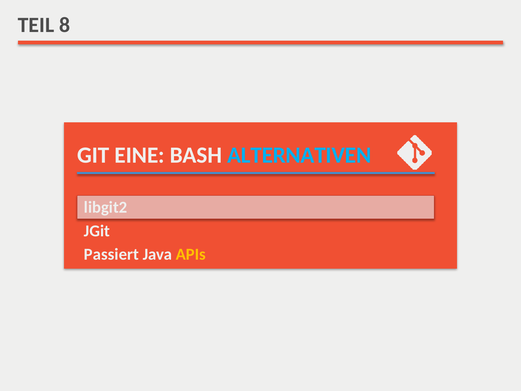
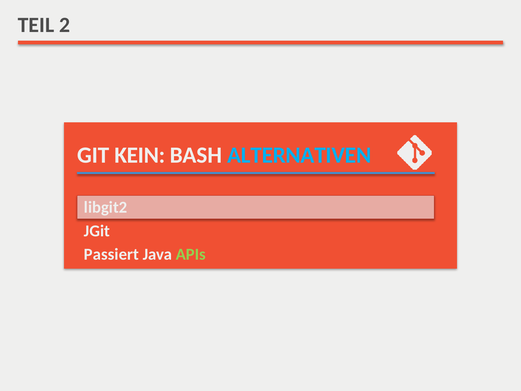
8: 8 -> 2
EINE: EINE -> KEIN
APIs colour: yellow -> light green
